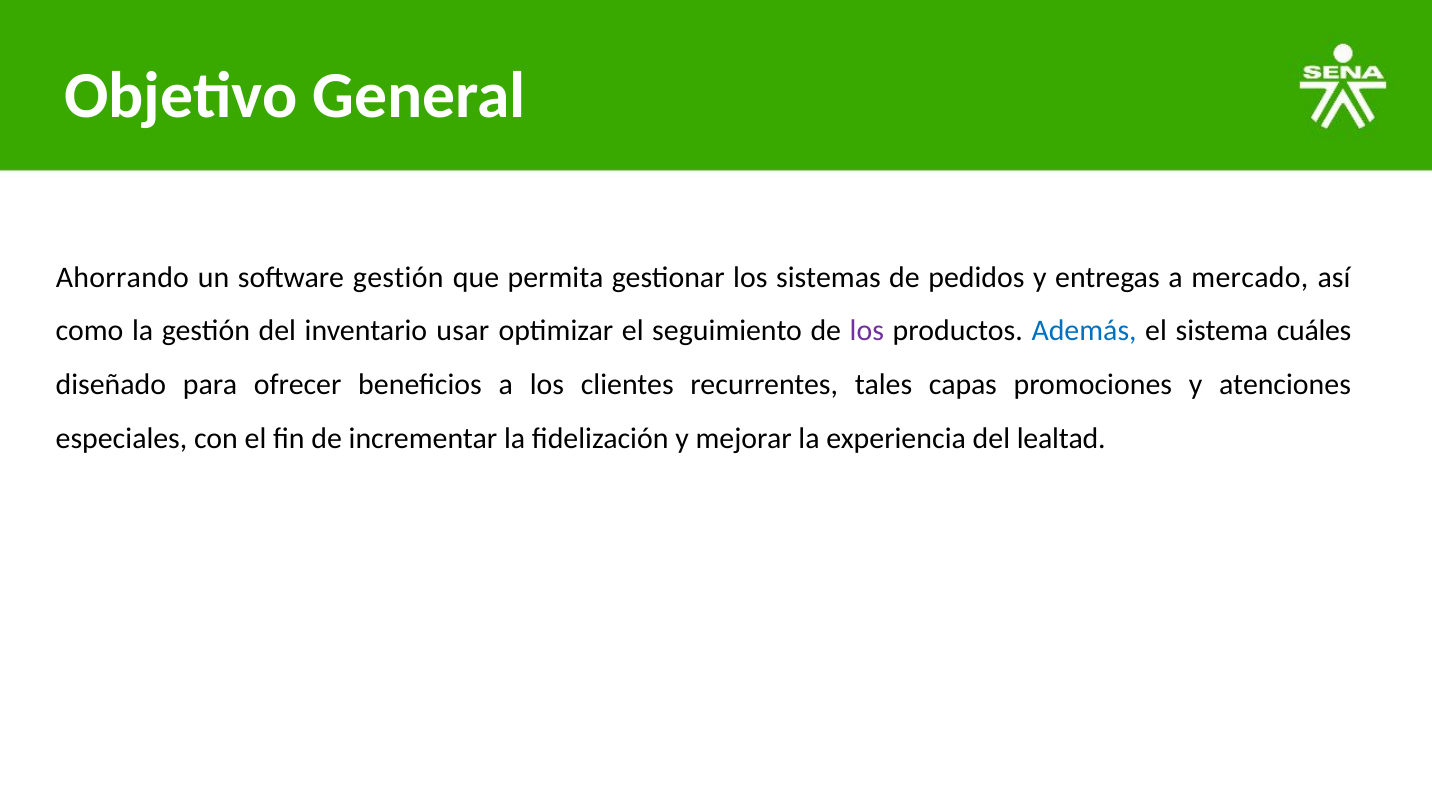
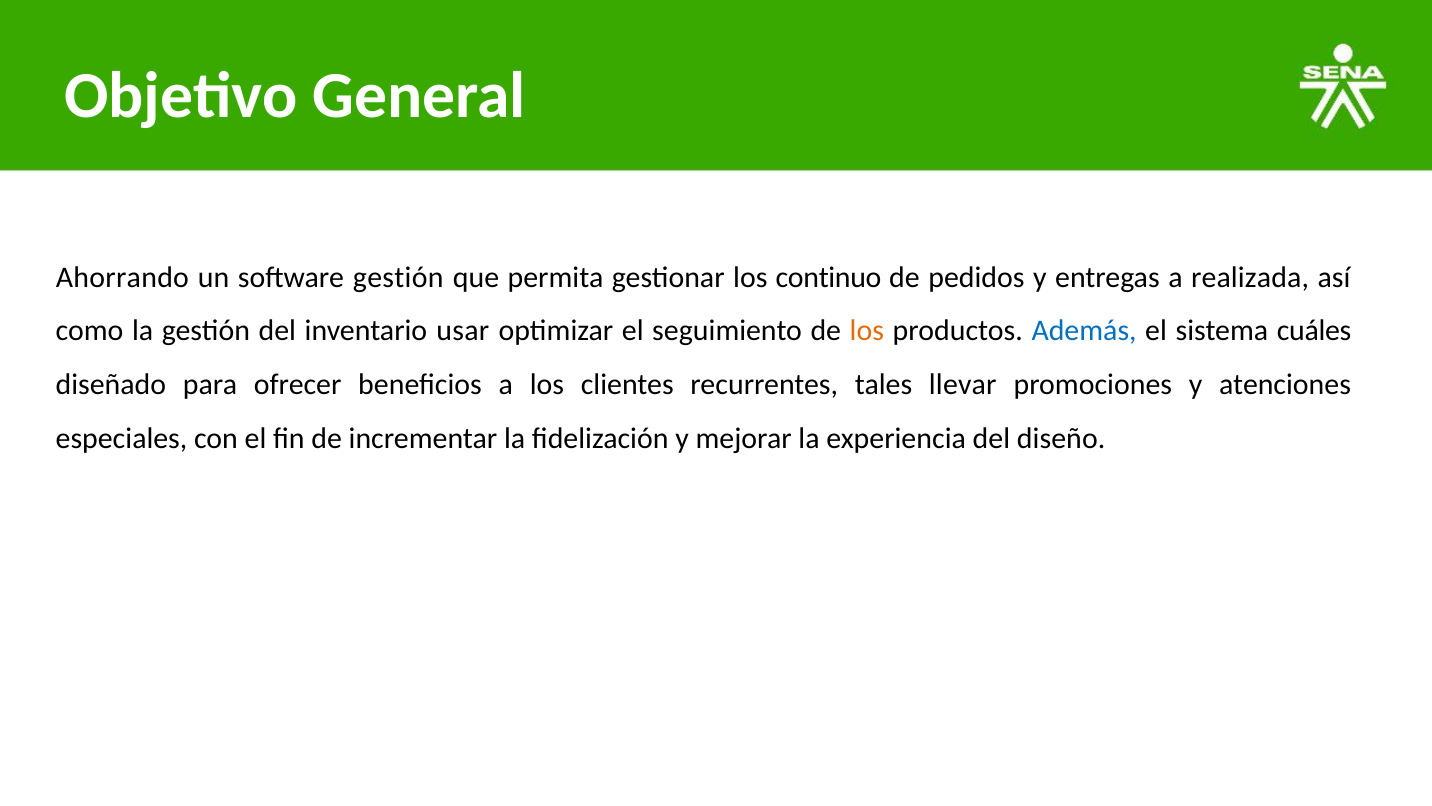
sistemas: sistemas -> continuo
mercado: mercado -> realizada
los at (867, 331) colour: purple -> orange
capas: capas -> llevar
lealtad: lealtad -> diseño
